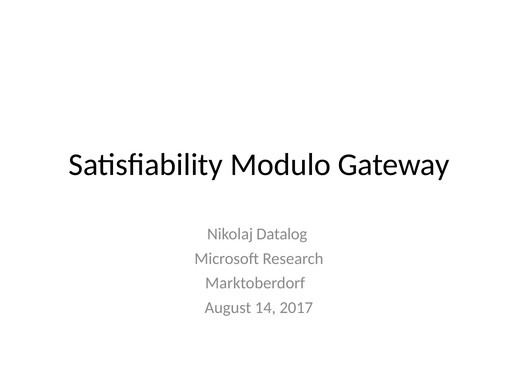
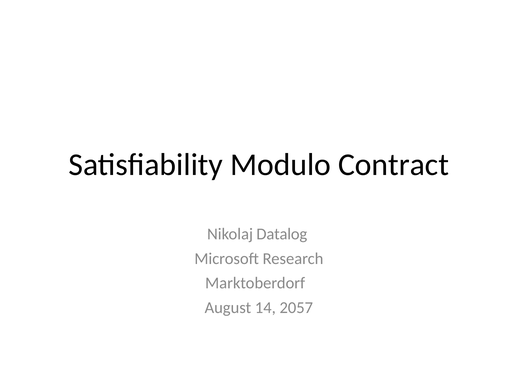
Gateway: Gateway -> Contract
2017: 2017 -> 2057
